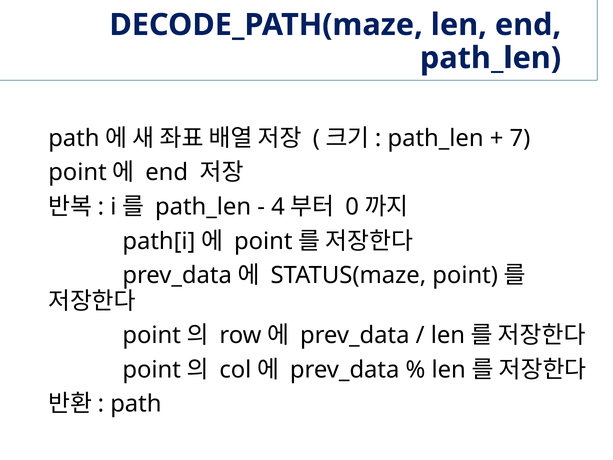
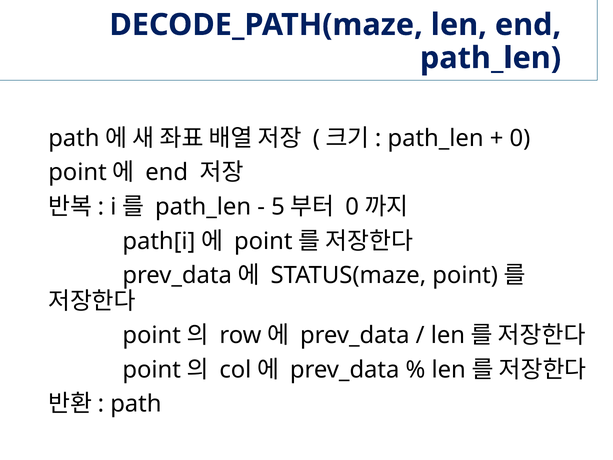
7 at (520, 138): 7 -> 0
4: 4 -> 5
